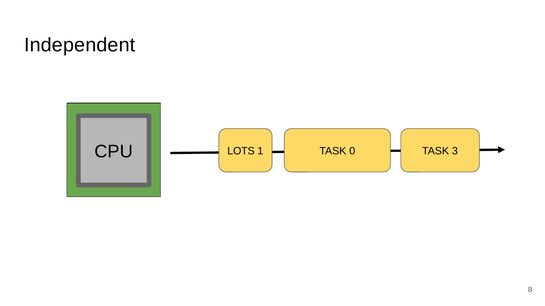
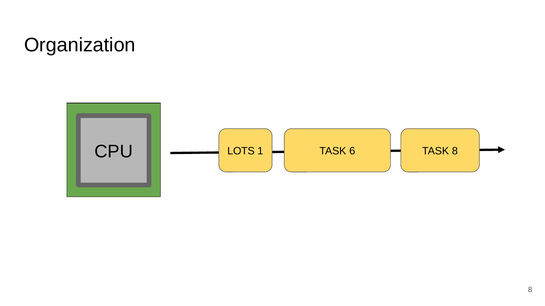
Independent: Independent -> Organization
0: 0 -> 6
TASK 3: 3 -> 8
